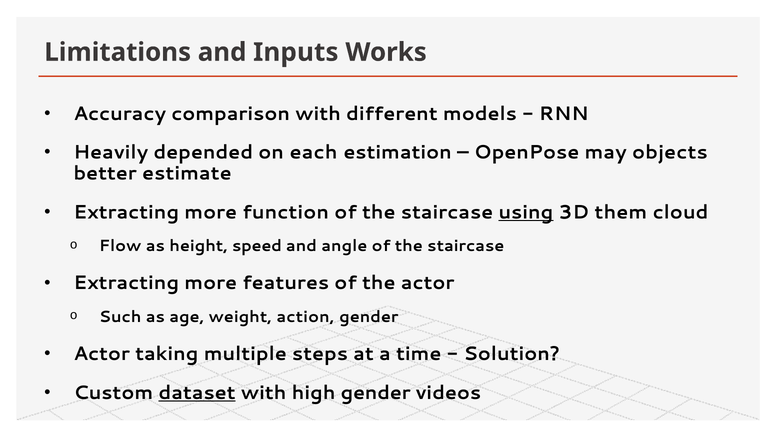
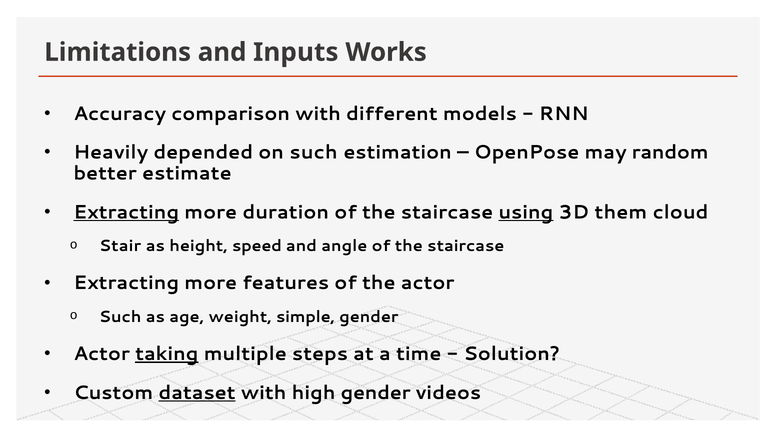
on each: each -> such
objects: objects -> random
Extracting at (126, 212) underline: none -> present
function: function -> duration
Flow: Flow -> Stair
action: action -> simple
taking underline: none -> present
